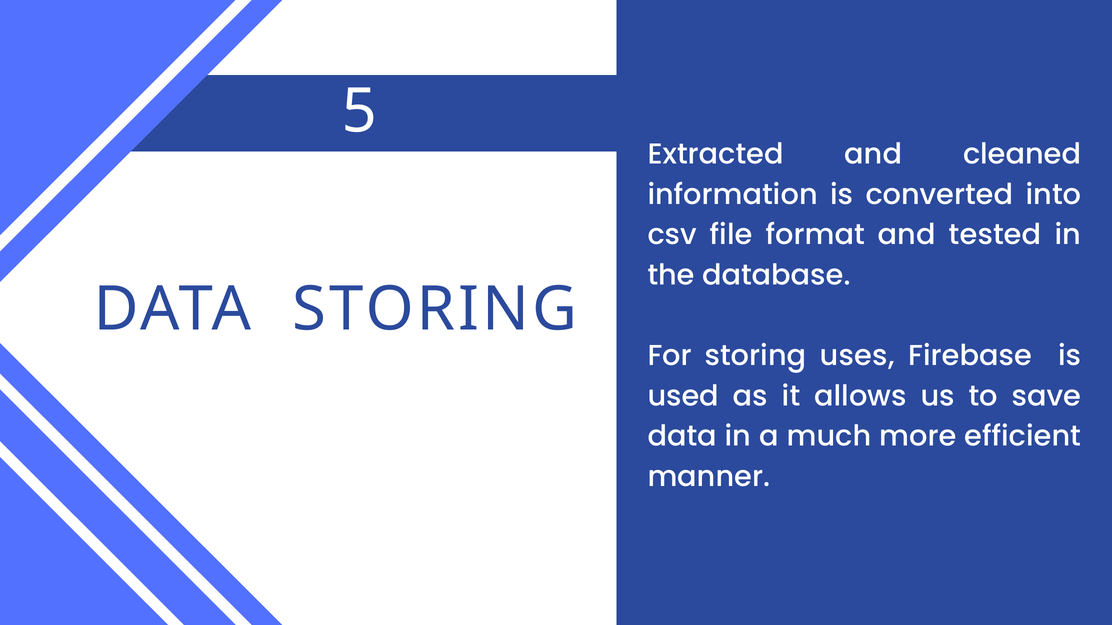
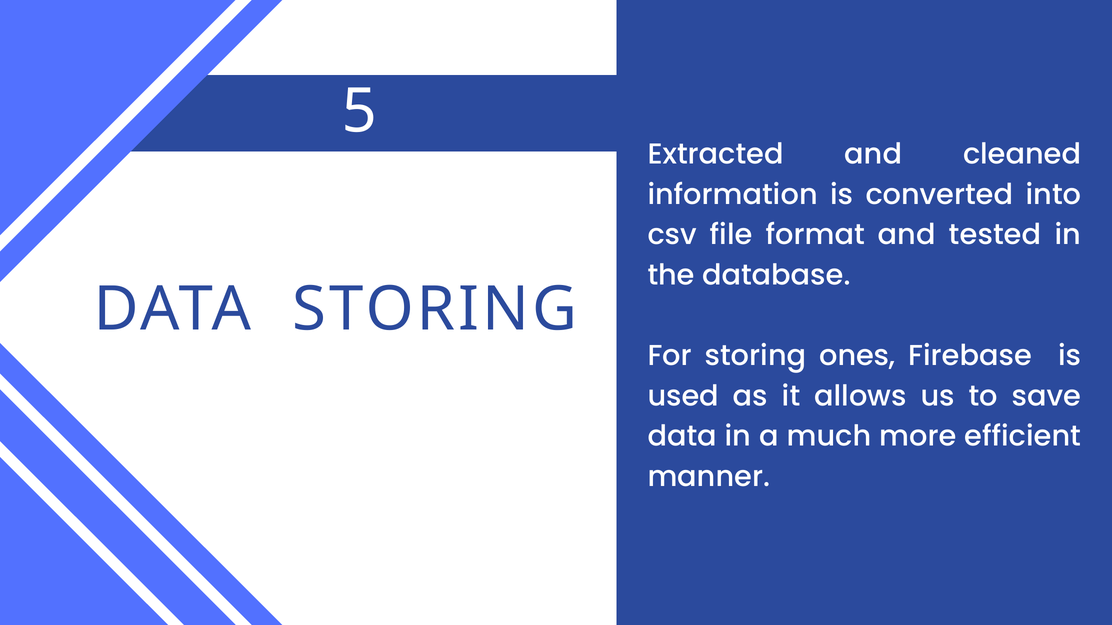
uses: uses -> ones
